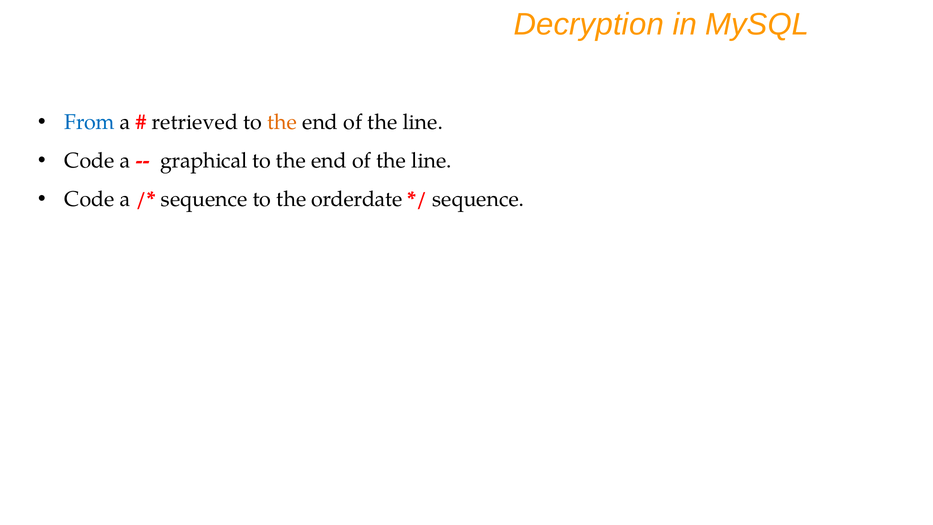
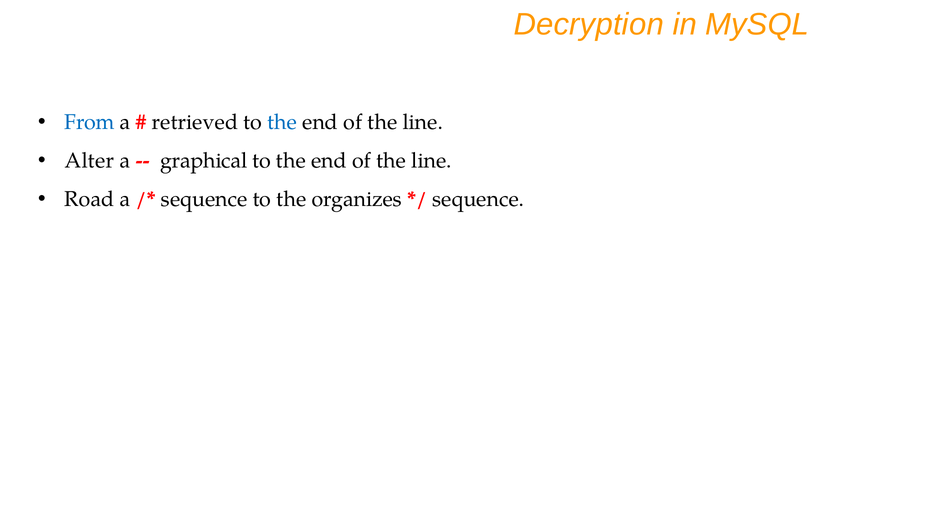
the at (282, 122) colour: orange -> blue
Code at (89, 161): Code -> Alter
Code at (89, 199): Code -> Road
orderdate: orderdate -> organizes
